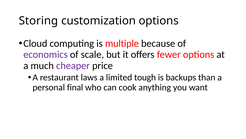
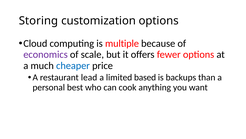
cheaper colour: purple -> blue
laws: laws -> lead
tough: tough -> based
final: final -> best
